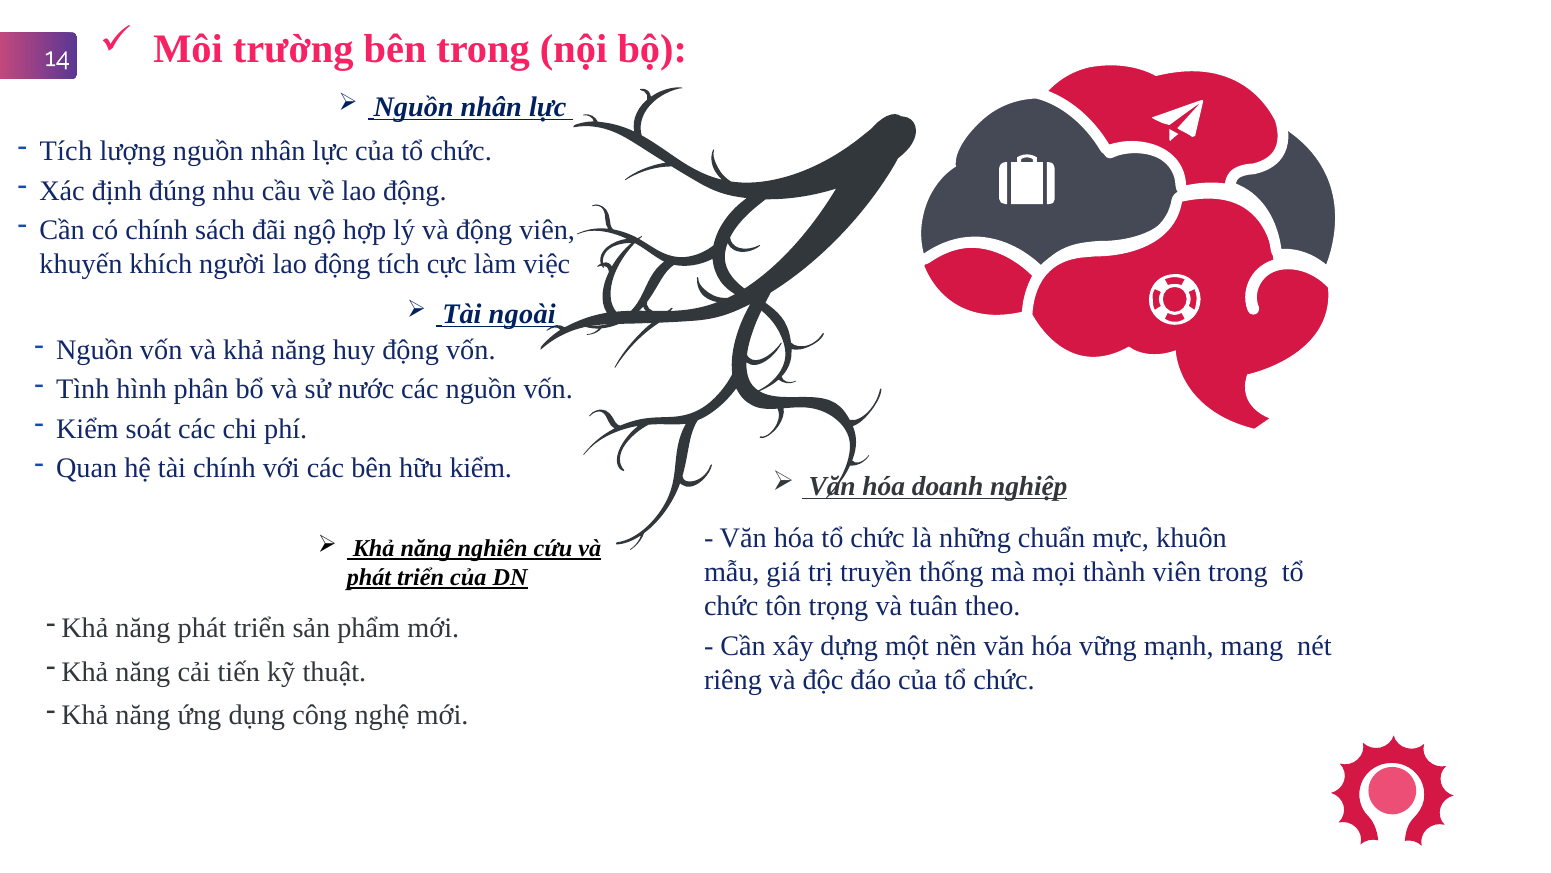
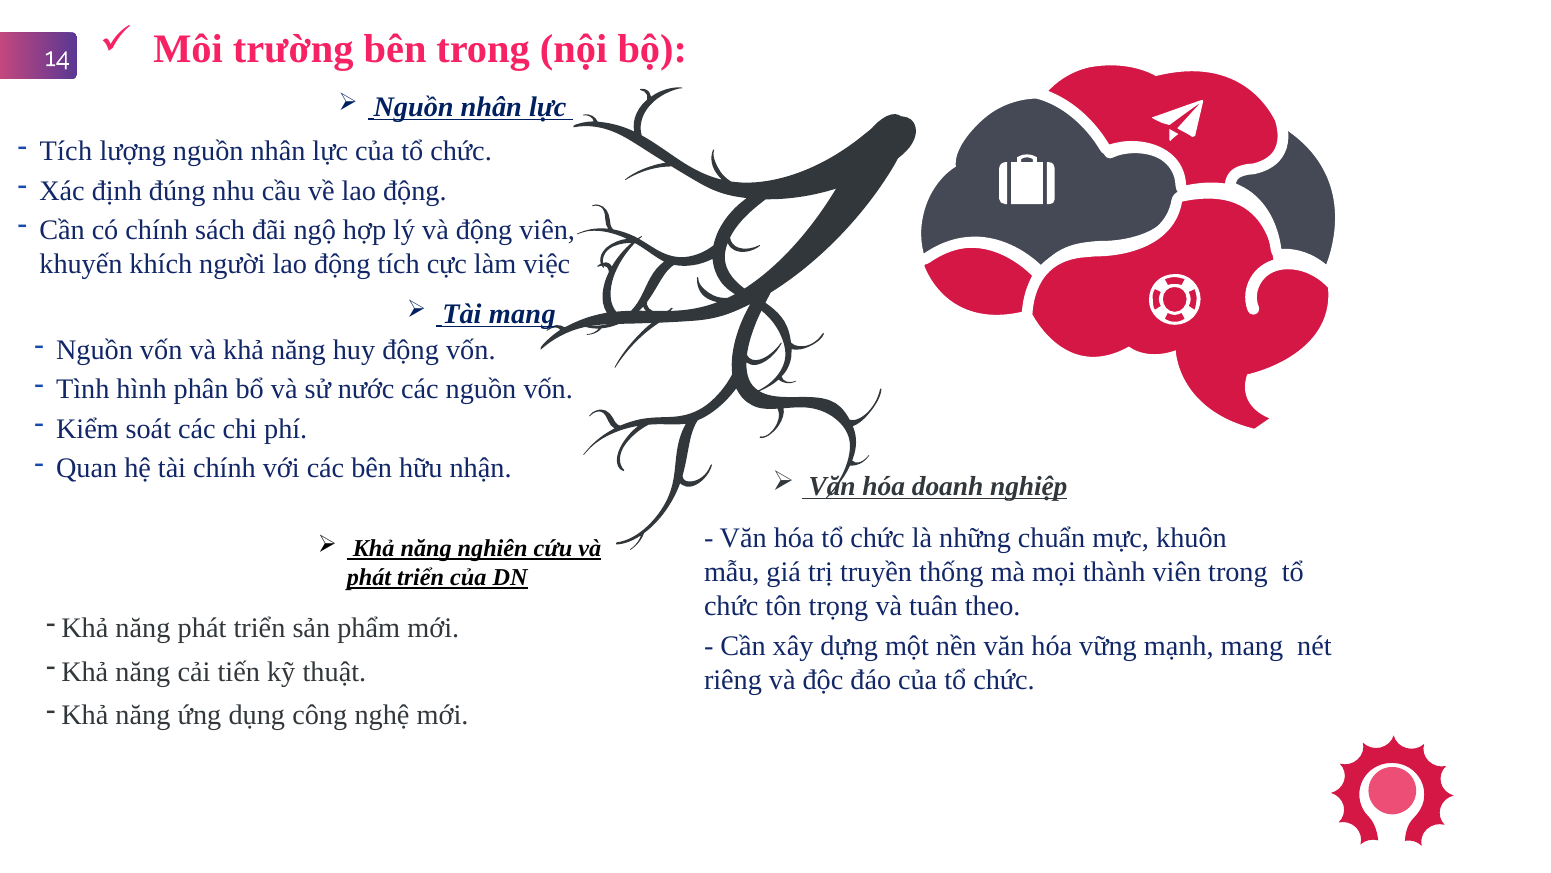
Tài ngoài: ngoài -> mang
hữu kiểm: kiểm -> nhận
